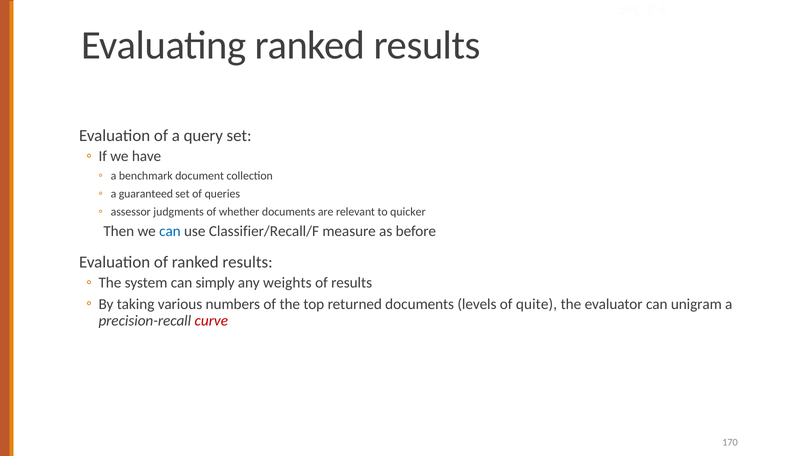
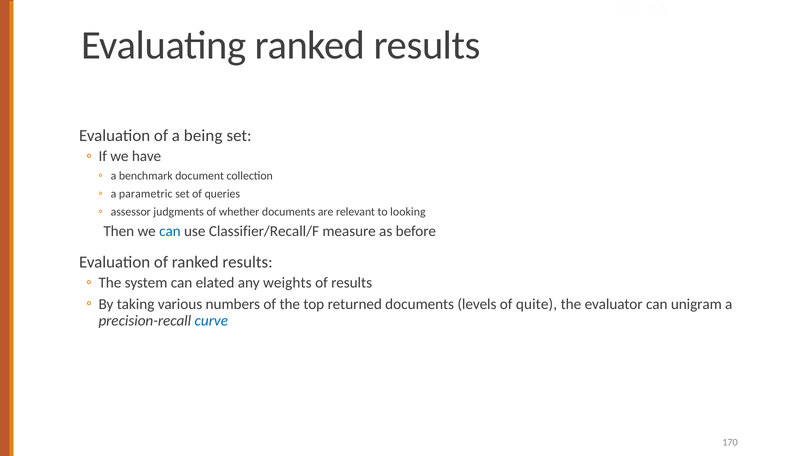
query: query -> being
guaranteed: guaranteed -> parametric
quicker: quicker -> looking
simply: simply -> elated
curve colour: red -> blue
